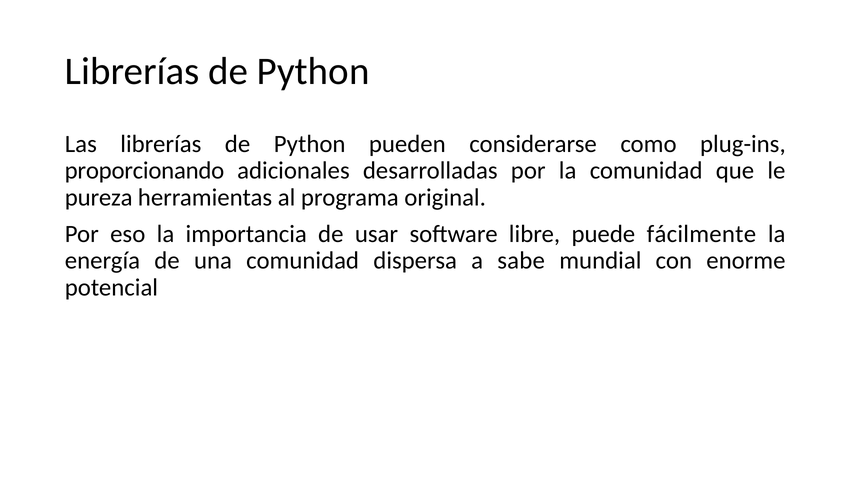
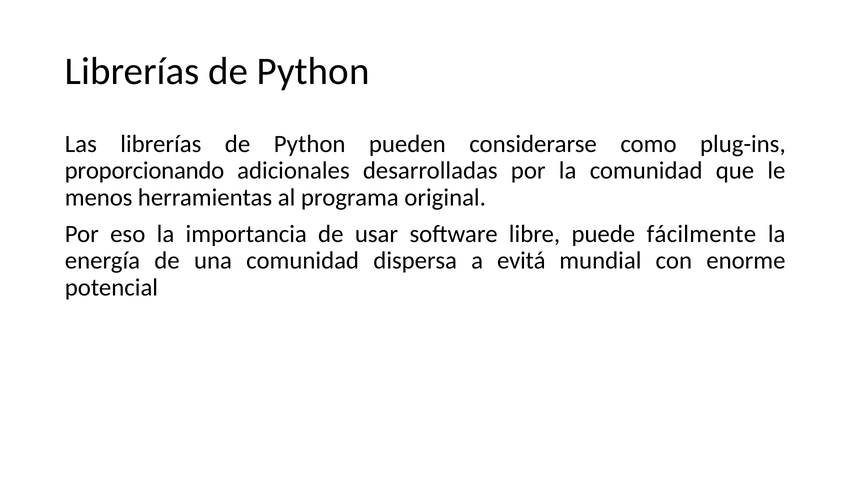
pureza: pureza -> menos
sabe: sabe -> evitá
